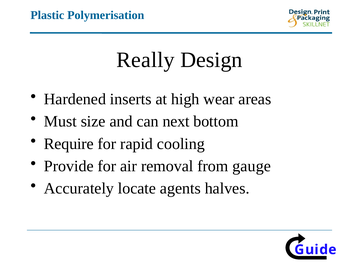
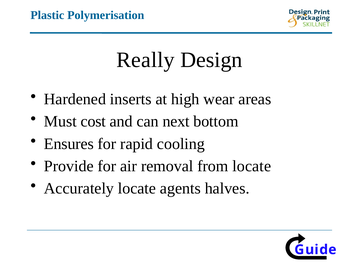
size: size -> cost
Require: Require -> Ensures
from gauge: gauge -> locate
